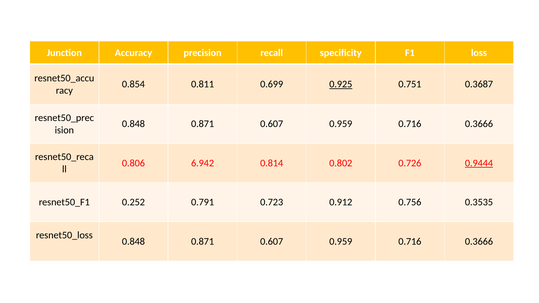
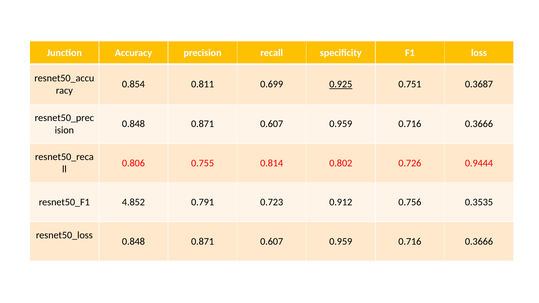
6.942: 6.942 -> 0.755
0.9444 underline: present -> none
0.252: 0.252 -> 4.852
